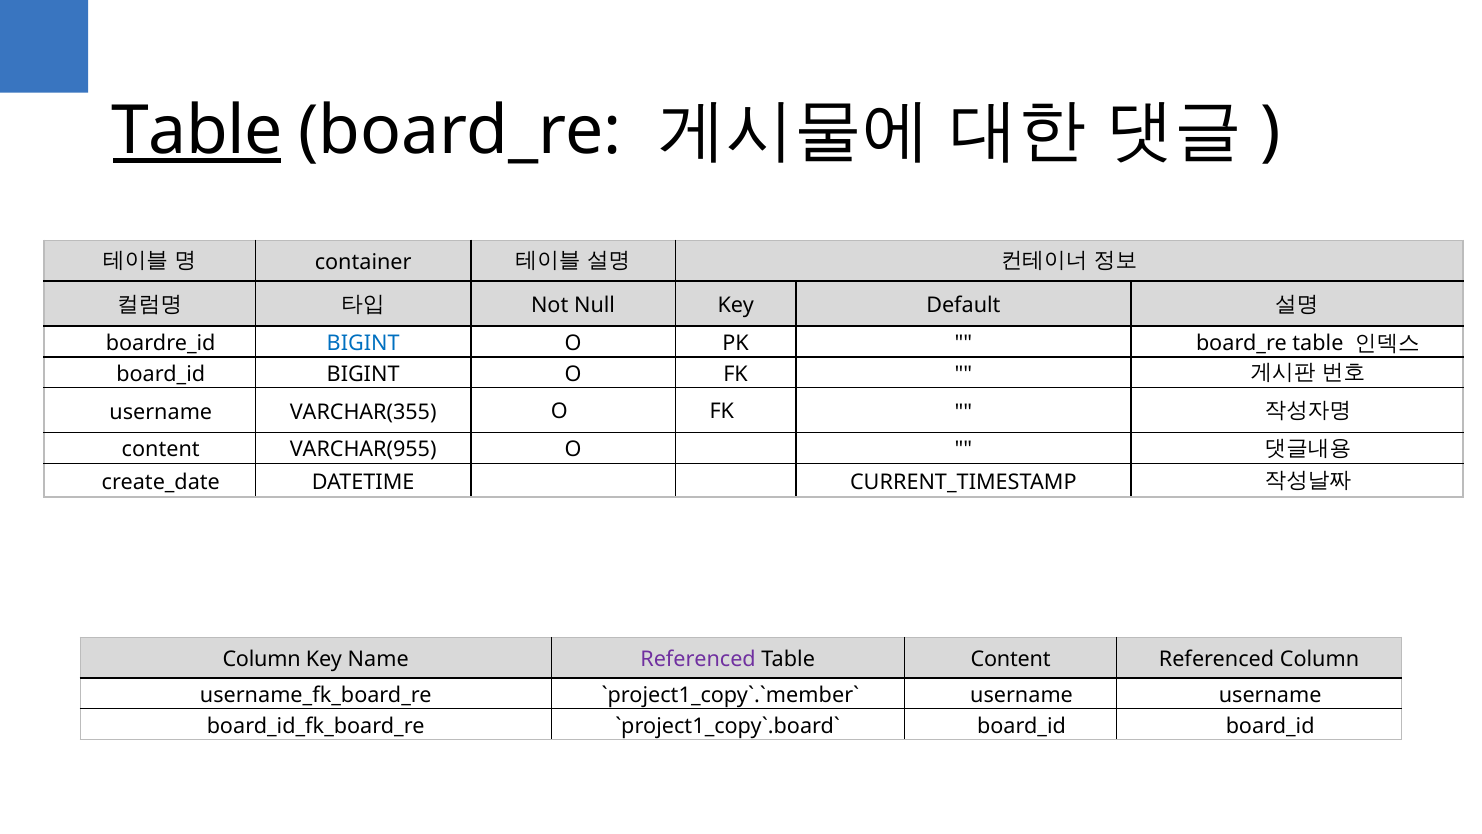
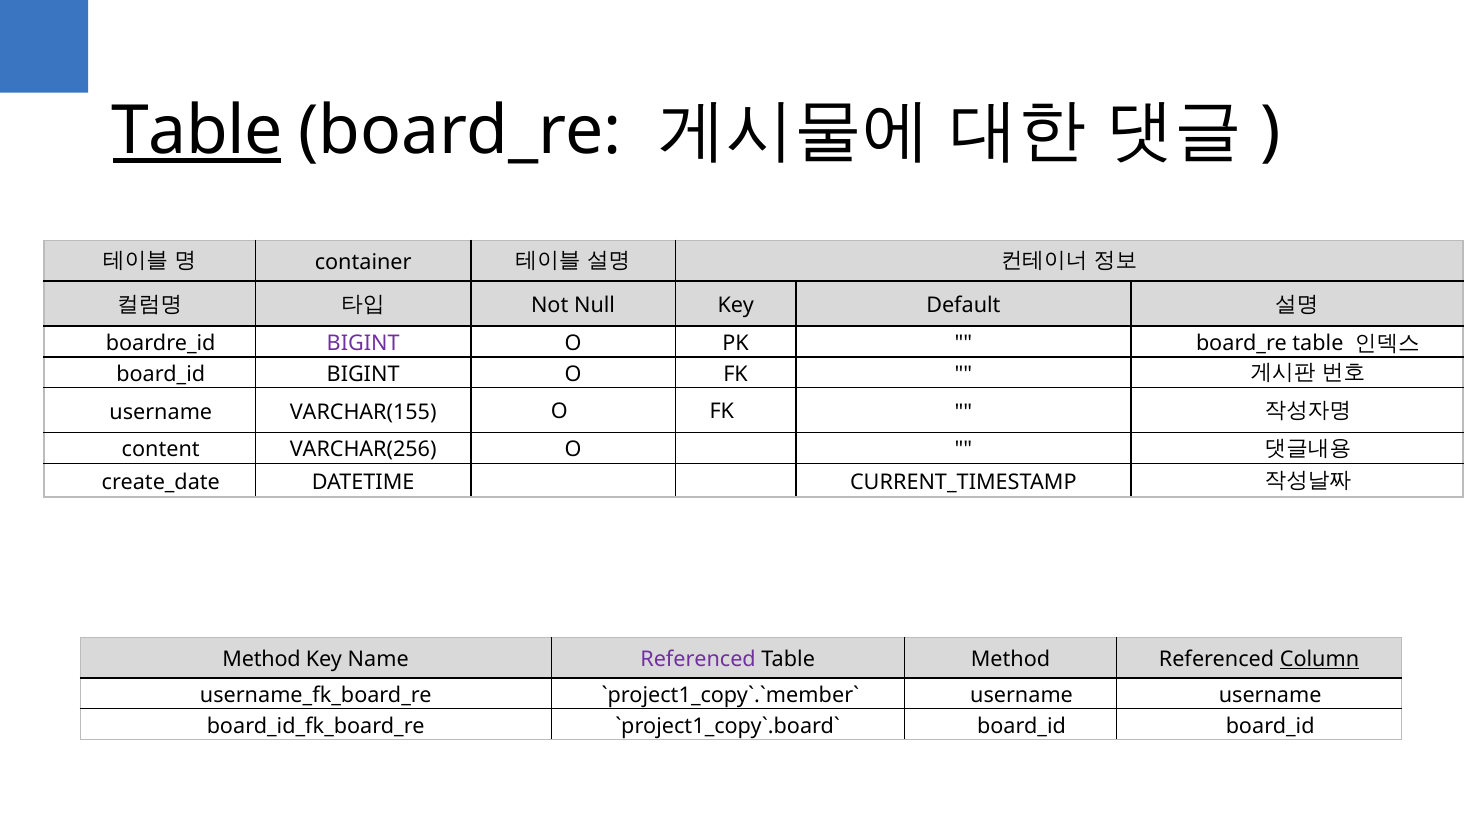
BIGINT at (363, 343) colour: blue -> purple
VARCHAR(355: VARCHAR(355 -> VARCHAR(155
VARCHAR(955: VARCHAR(955 -> VARCHAR(256
Column at (262, 659): Column -> Method
Table Content: Content -> Method
Column at (1320, 659) underline: none -> present
